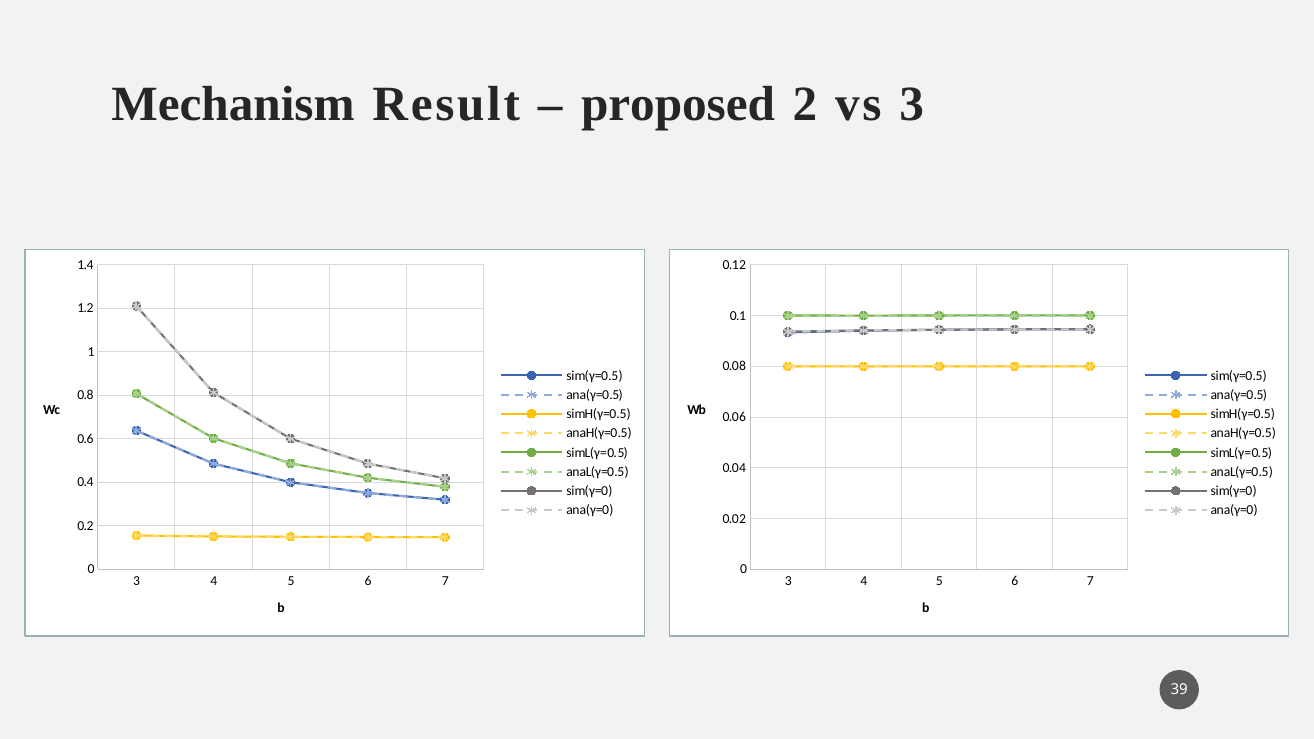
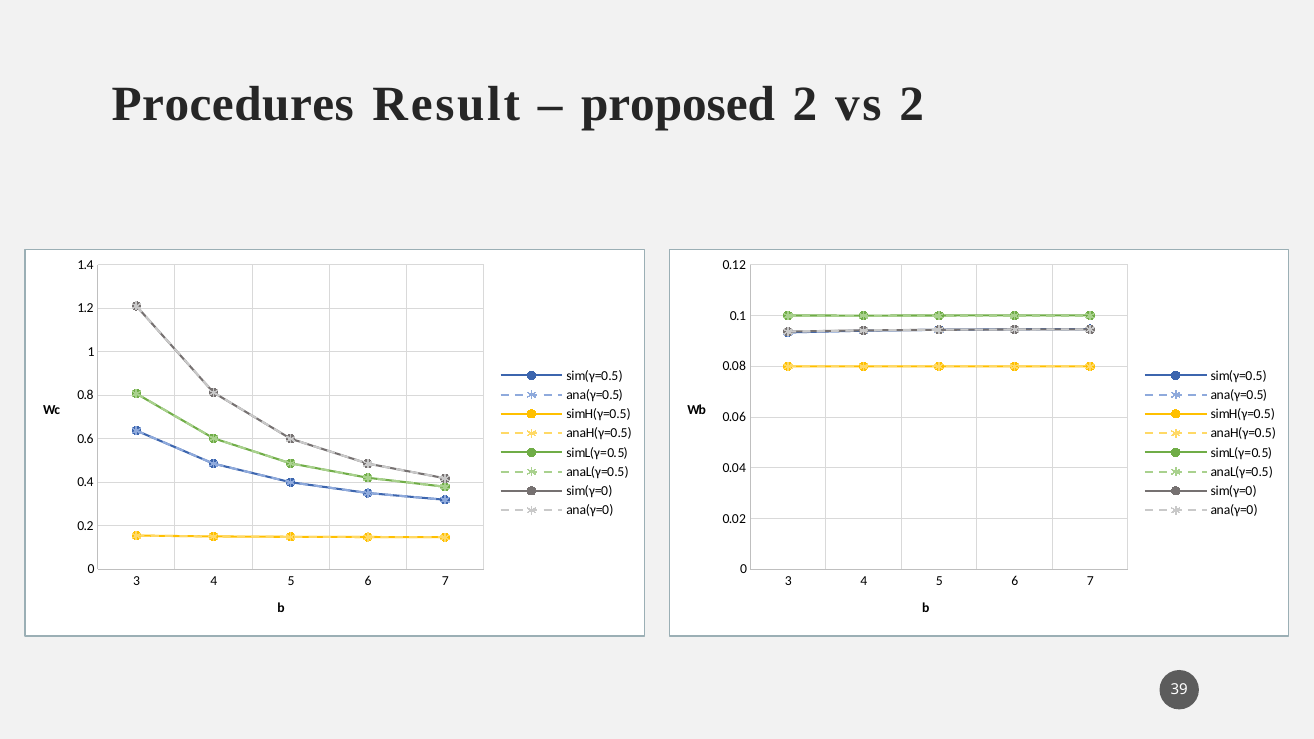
Mechanism: Mechanism -> Procedures
vs 3: 3 -> 2
